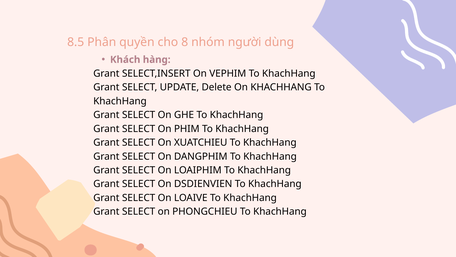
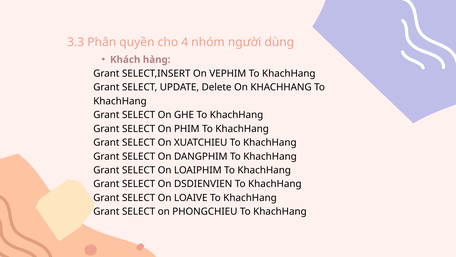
8.5: 8.5 -> 3.3
8: 8 -> 4
